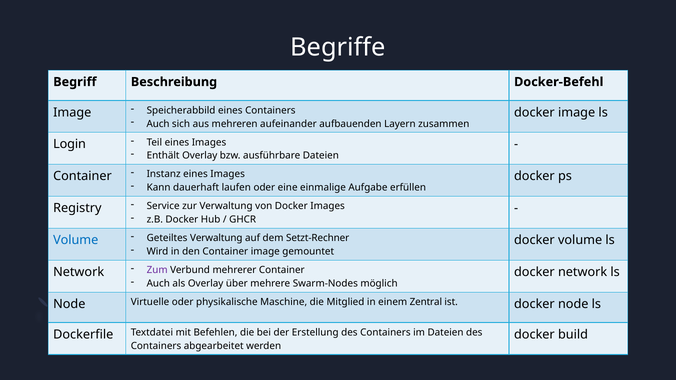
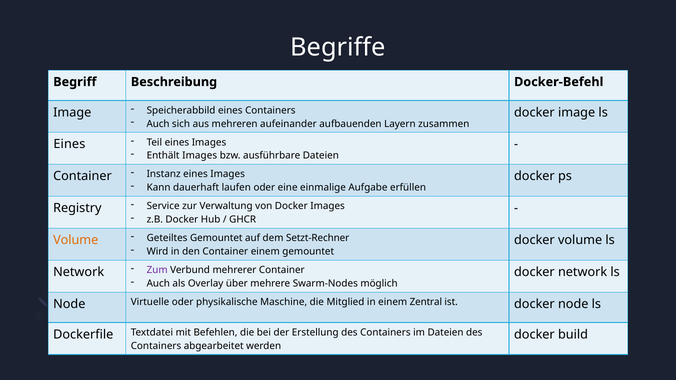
Login at (70, 144): Login -> Eines
Enthält Overlay: Overlay -> Images
Volume at (76, 240) colour: blue -> orange
Geteiltes Verwaltung: Verwaltung -> Gemountet
Container image: image -> einem
